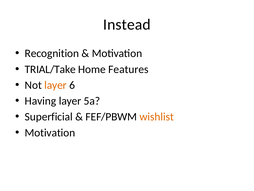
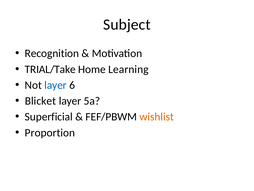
Instead: Instead -> Subject
Features: Features -> Learning
layer at (56, 85) colour: orange -> blue
Having: Having -> Blicket
Motivation at (50, 132): Motivation -> Proportion
